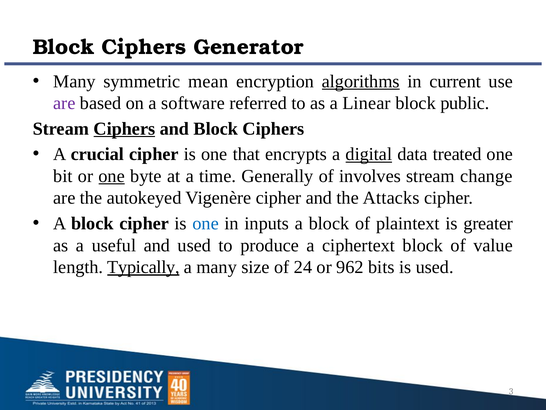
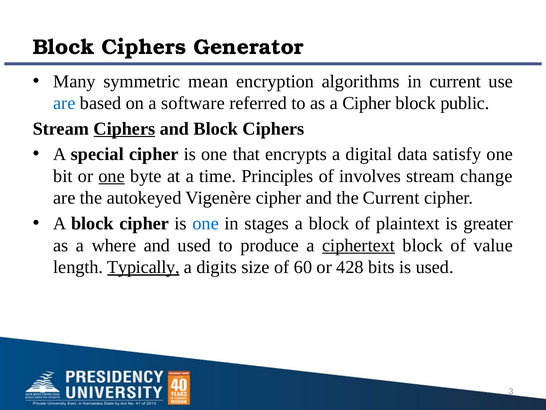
algorithms underline: present -> none
are at (64, 103) colour: purple -> blue
a Linear: Linear -> Cipher
crucial: crucial -> special
digital underline: present -> none
treated: treated -> satisfy
Generally: Generally -> Principles
the Attacks: Attacks -> Current
inputs: inputs -> stages
useful: useful -> where
ciphertext underline: none -> present
a many: many -> digits
24: 24 -> 60
962: 962 -> 428
